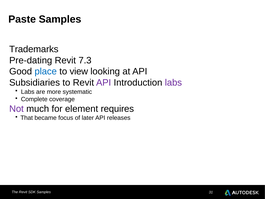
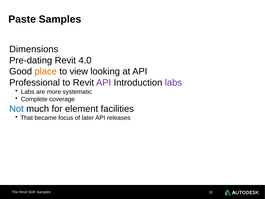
Trademarks: Trademarks -> Dimensions
7.3: 7.3 -> 4.0
place colour: blue -> orange
Subsidiaries: Subsidiaries -> Professional
Not colour: purple -> blue
requires: requires -> facilities
